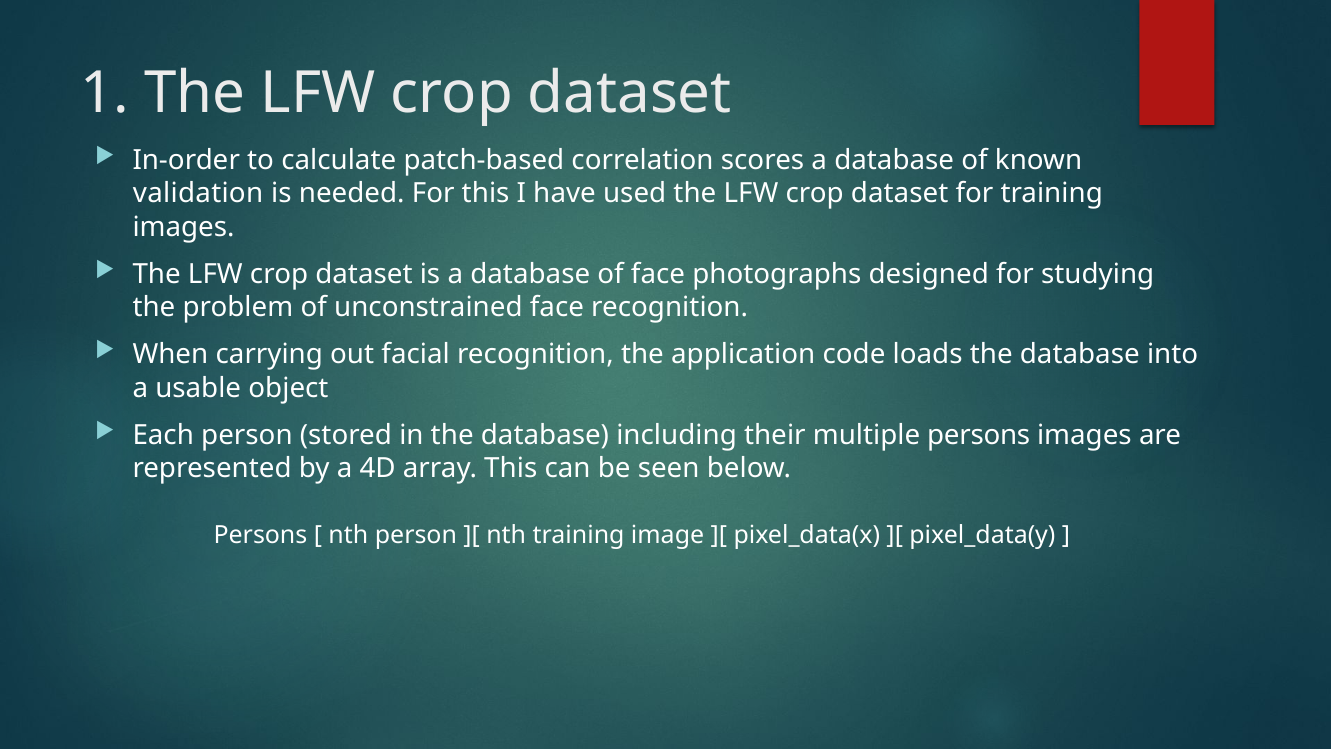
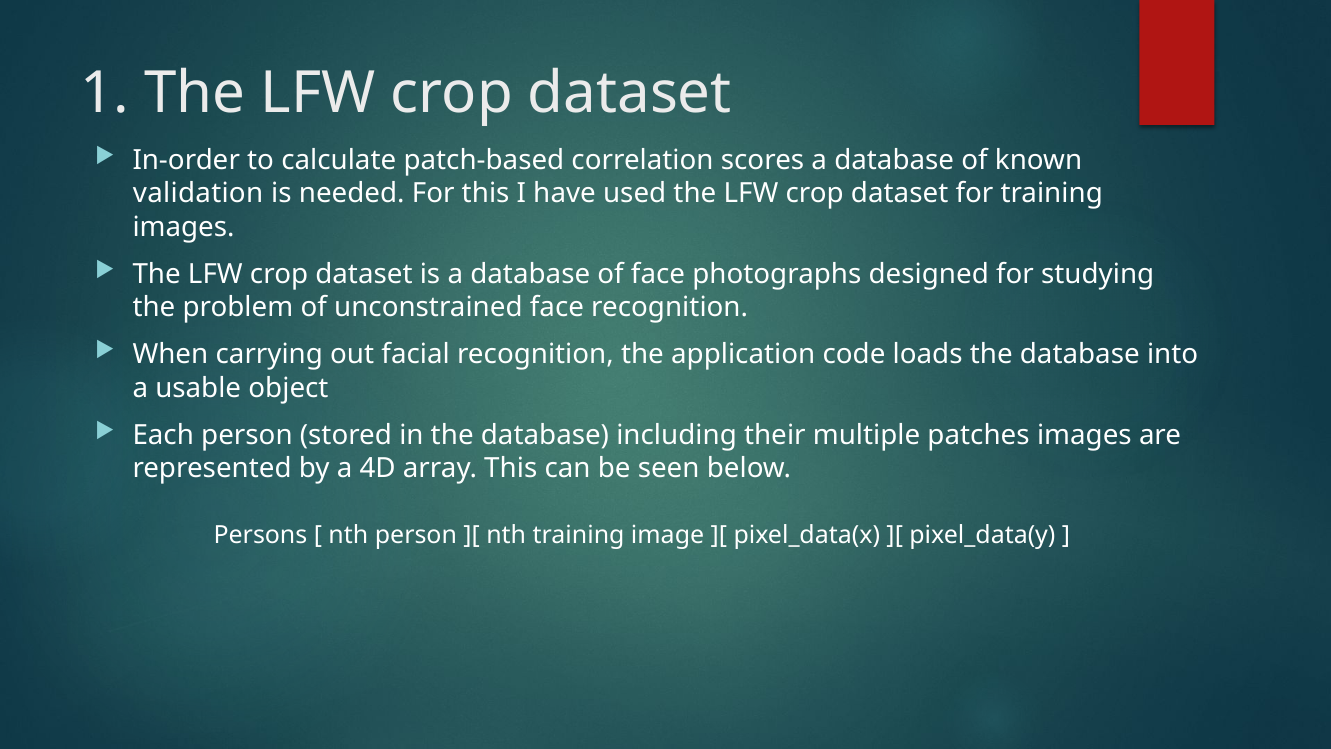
multiple persons: persons -> patches
